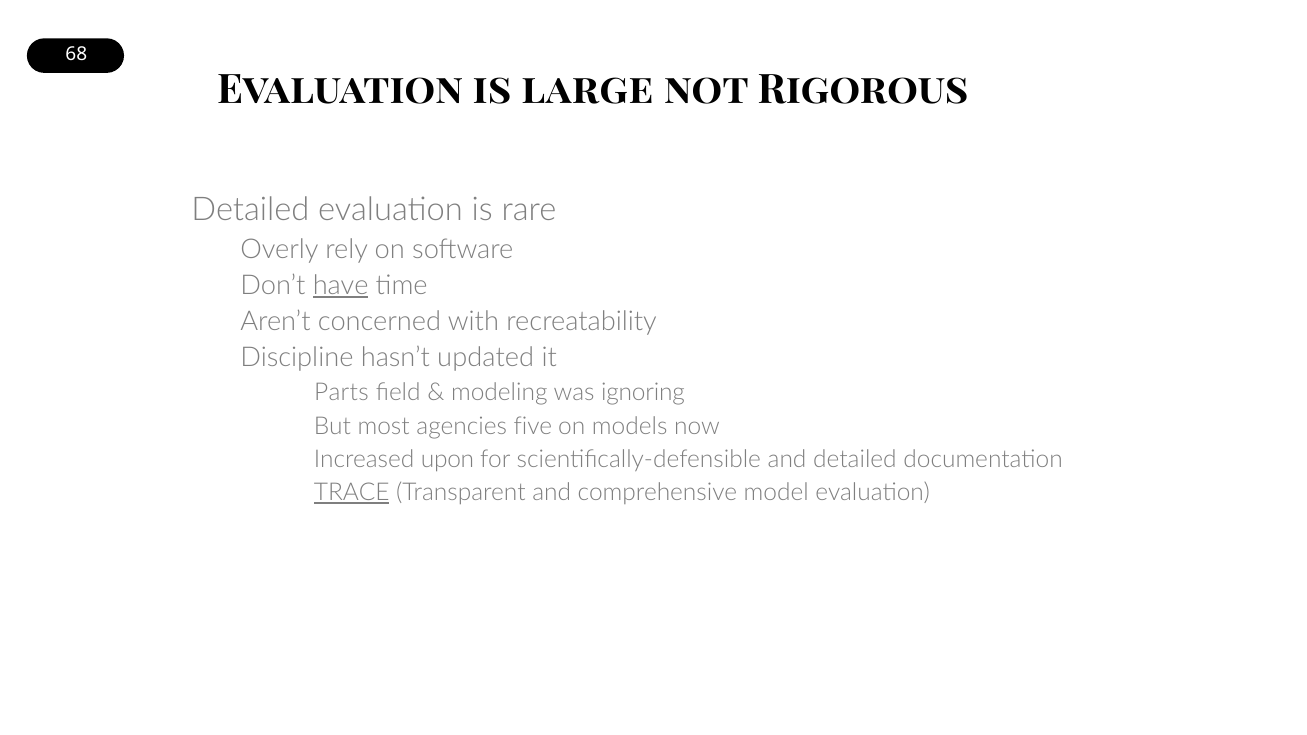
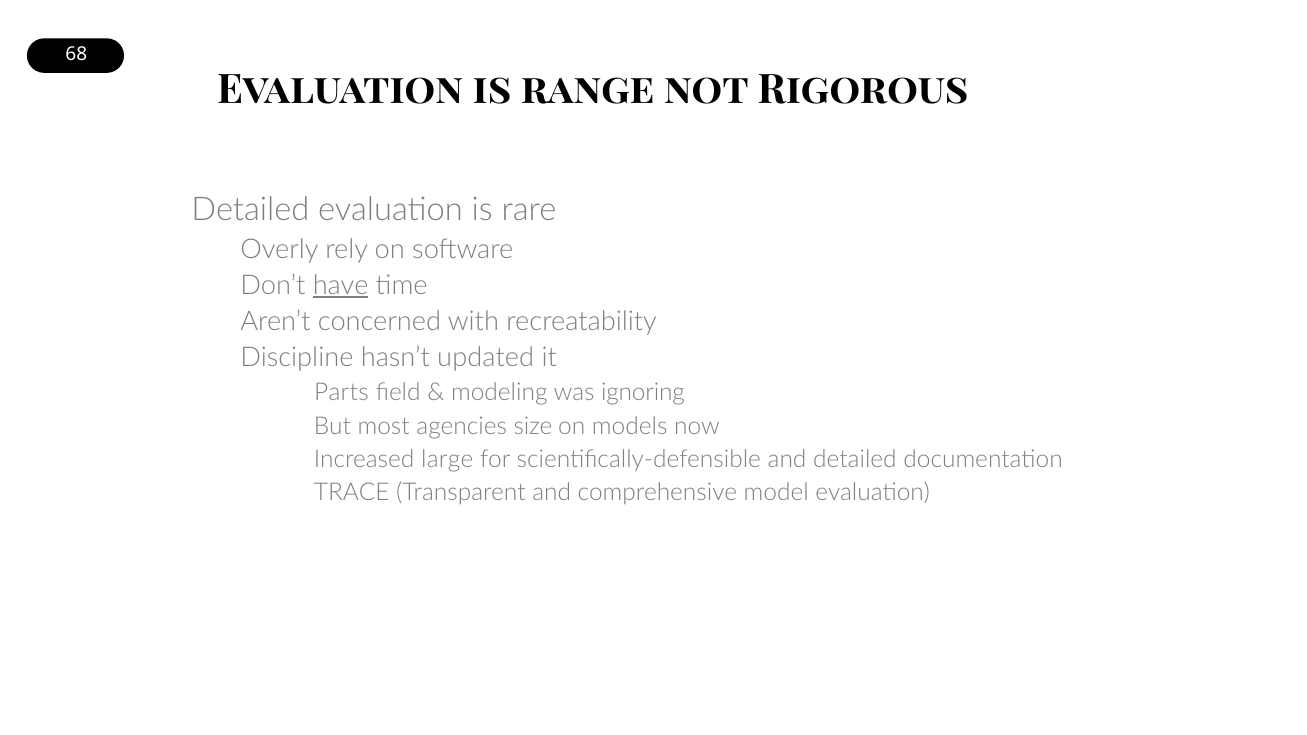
large: large -> range
five: five -> size
upon: upon -> large
TRACE underline: present -> none
